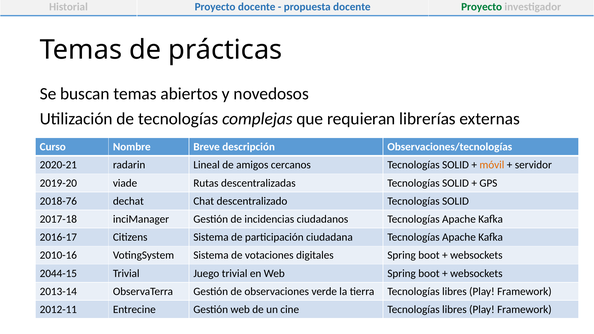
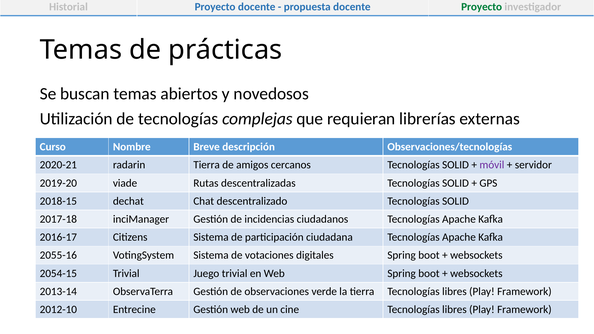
radarin Lineal: Lineal -> Tierra
móvil colour: orange -> purple
2018-76: 2018-76 -> 2018-15
2010-16: 2010-16 -> 2055-16
2044-15: 2044-15 -> 2054-15
2012-11: 2012-11 -> 2012-10
